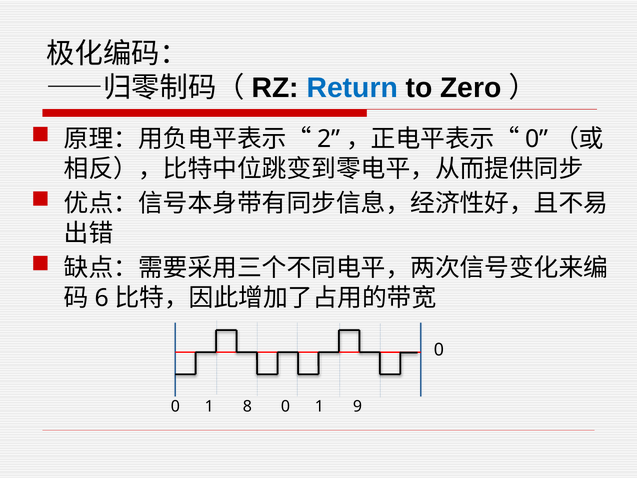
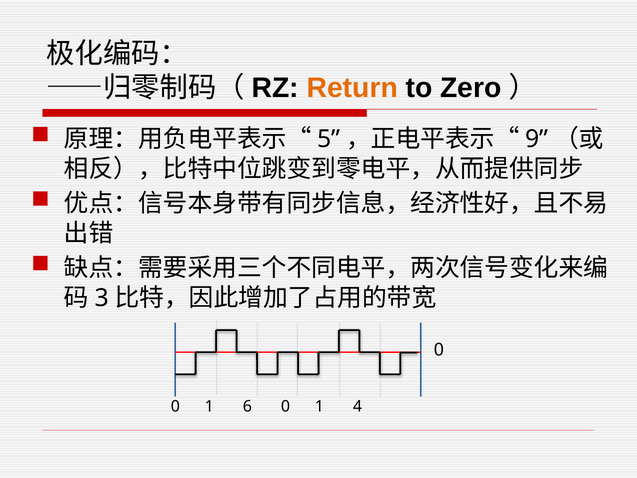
Return colour: blue -> orange
2: 2 -> 5
0 at (537, 139): 0 -> 9
6: 6 -> 3
8: 8 -> 6
9: 9 -> 4
